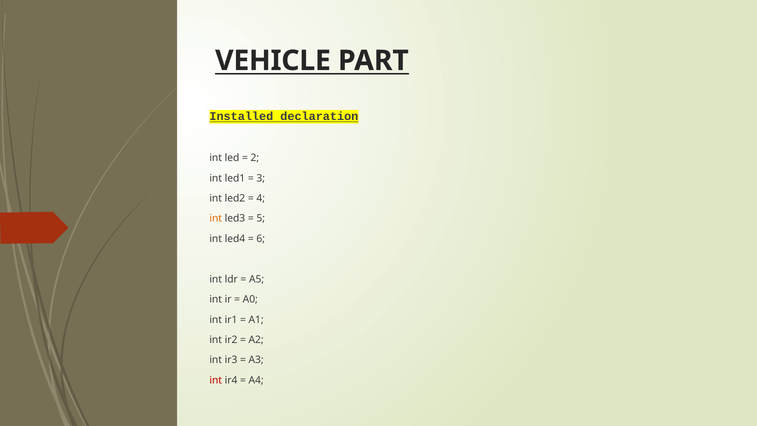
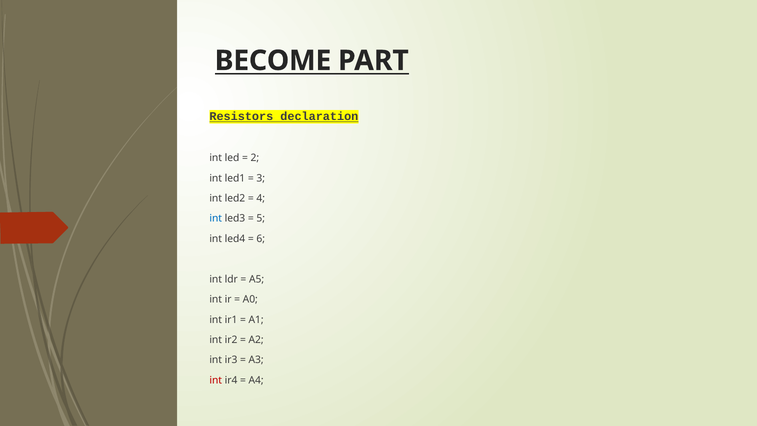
VEHICLE: VEHICLE -> BECOME
Installed: Installed -> Resistors
int at (216, 218) colour: orange -> blue
